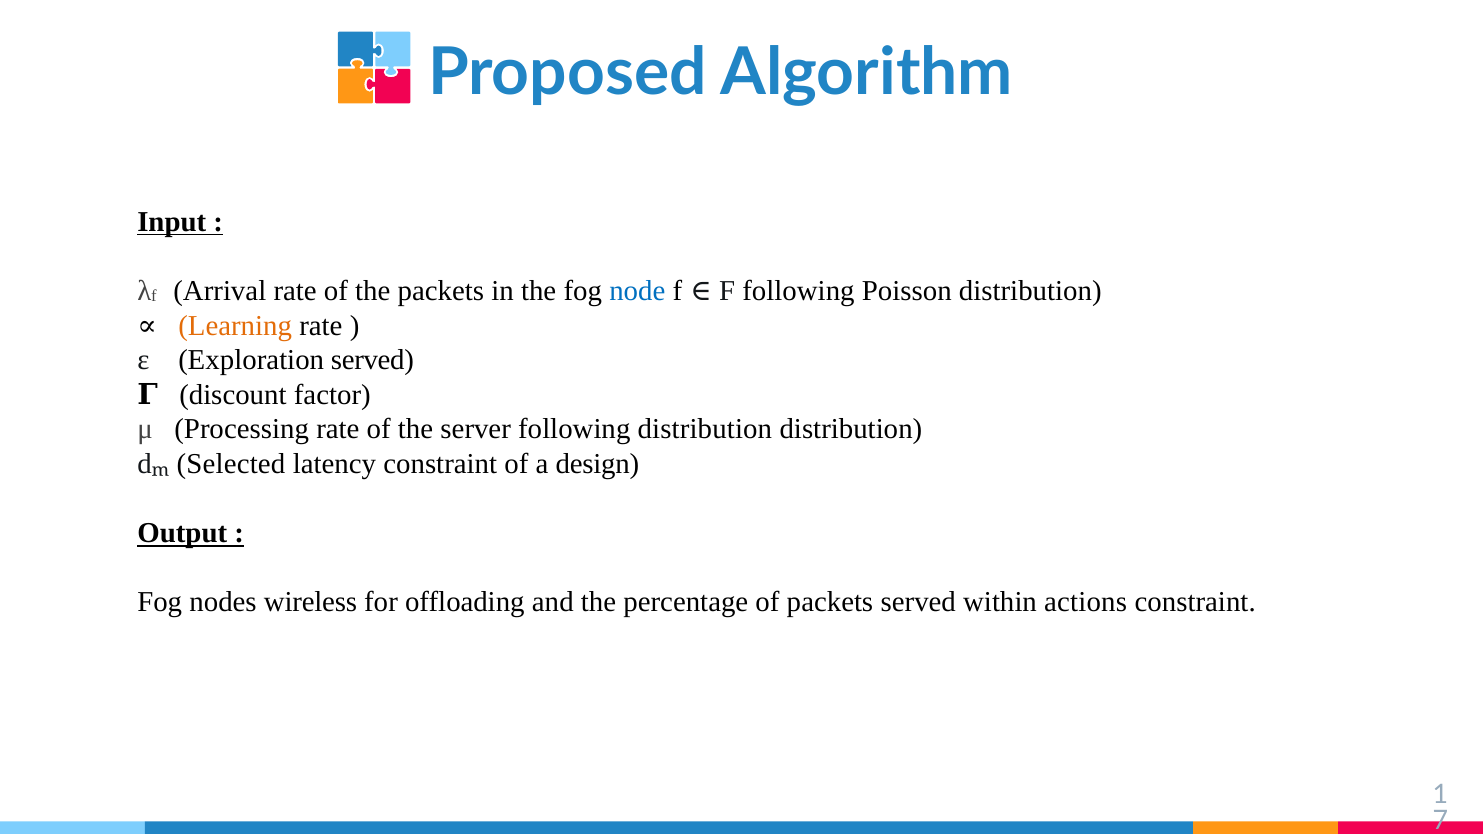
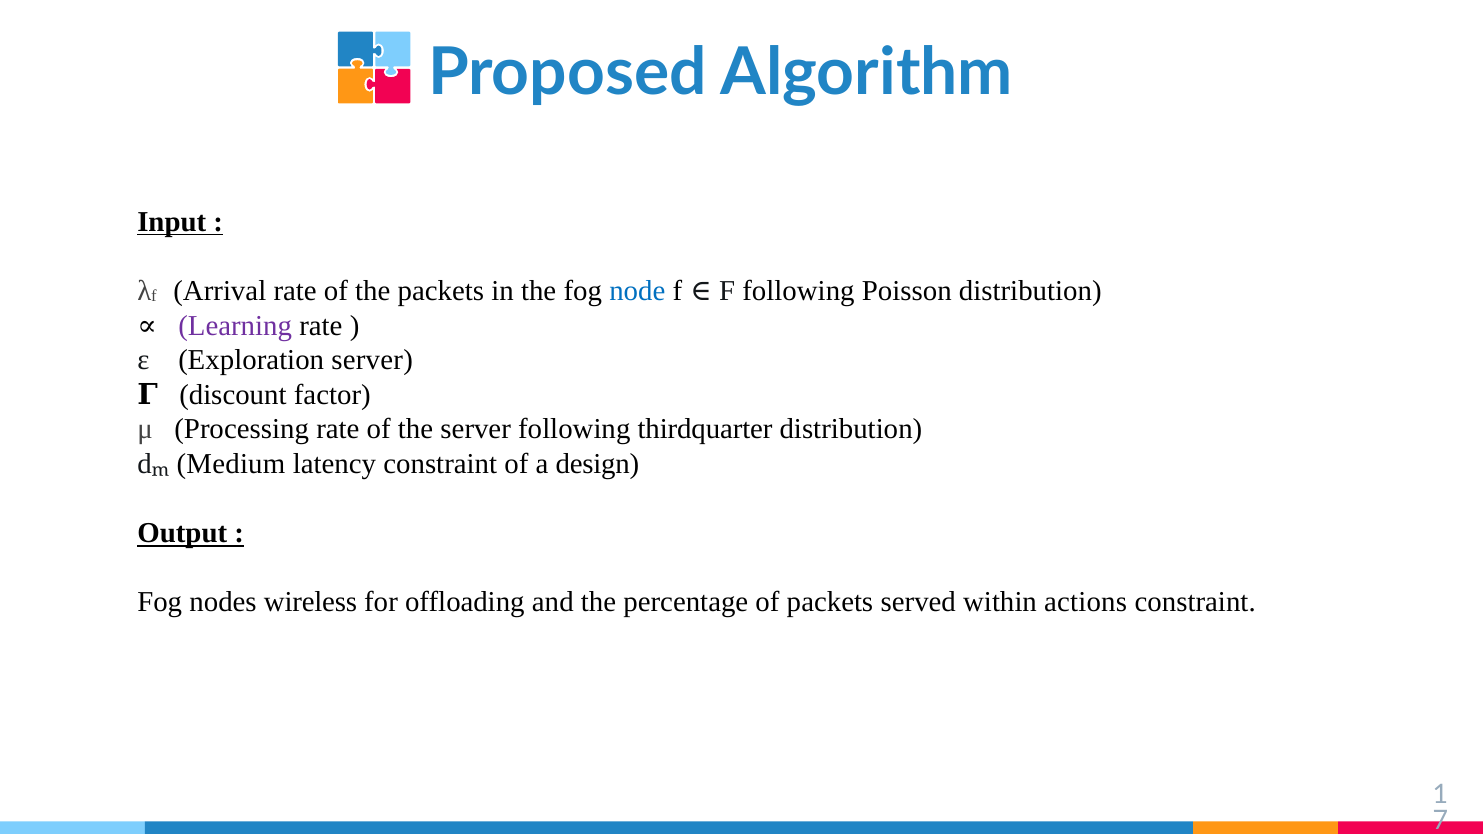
Learning colour: orange -> purple
Exploration served: served -> server
following distribution: distribution -> thirdquarter
Selected: Selected -> Medium
